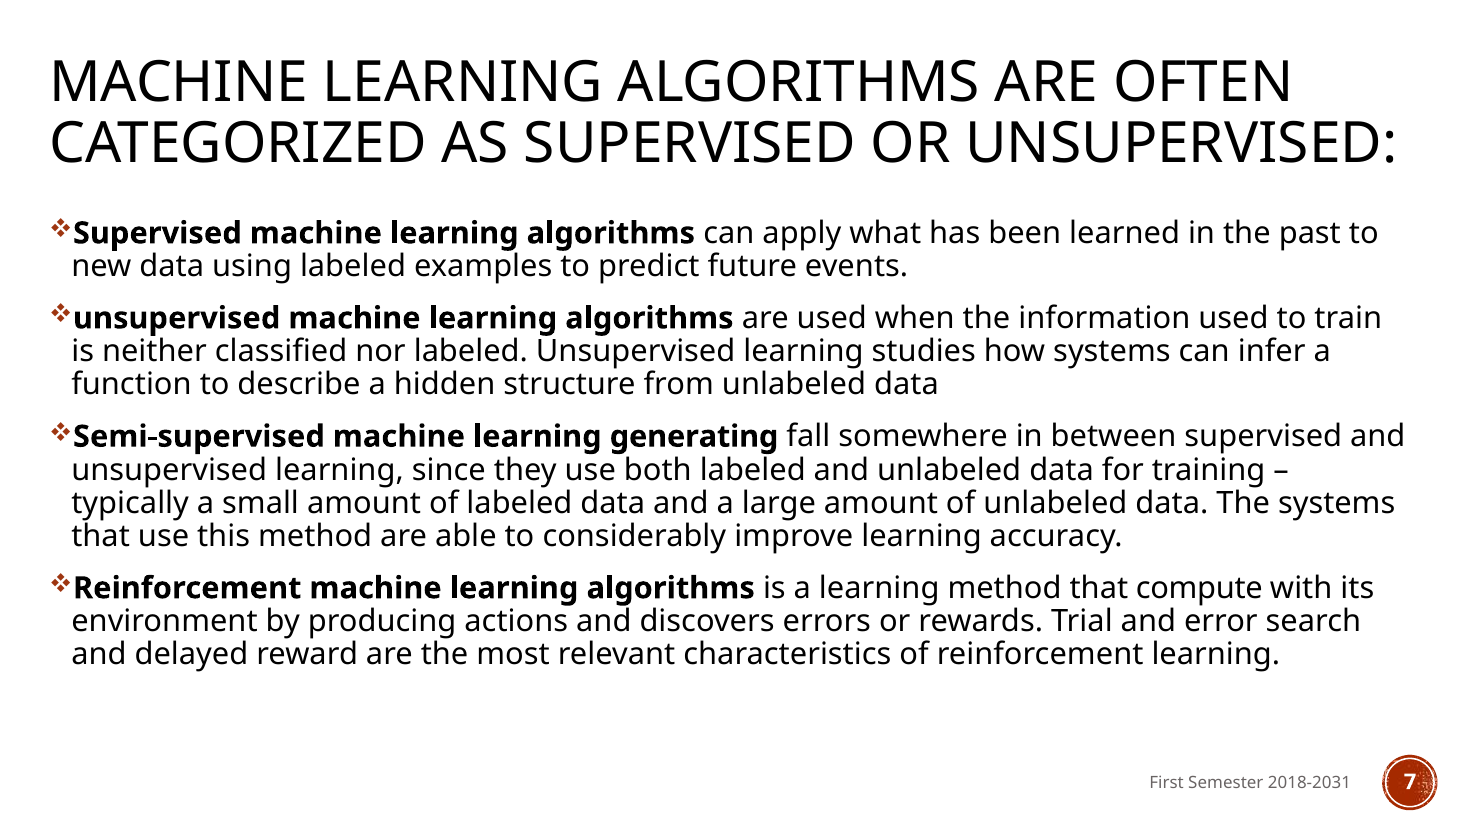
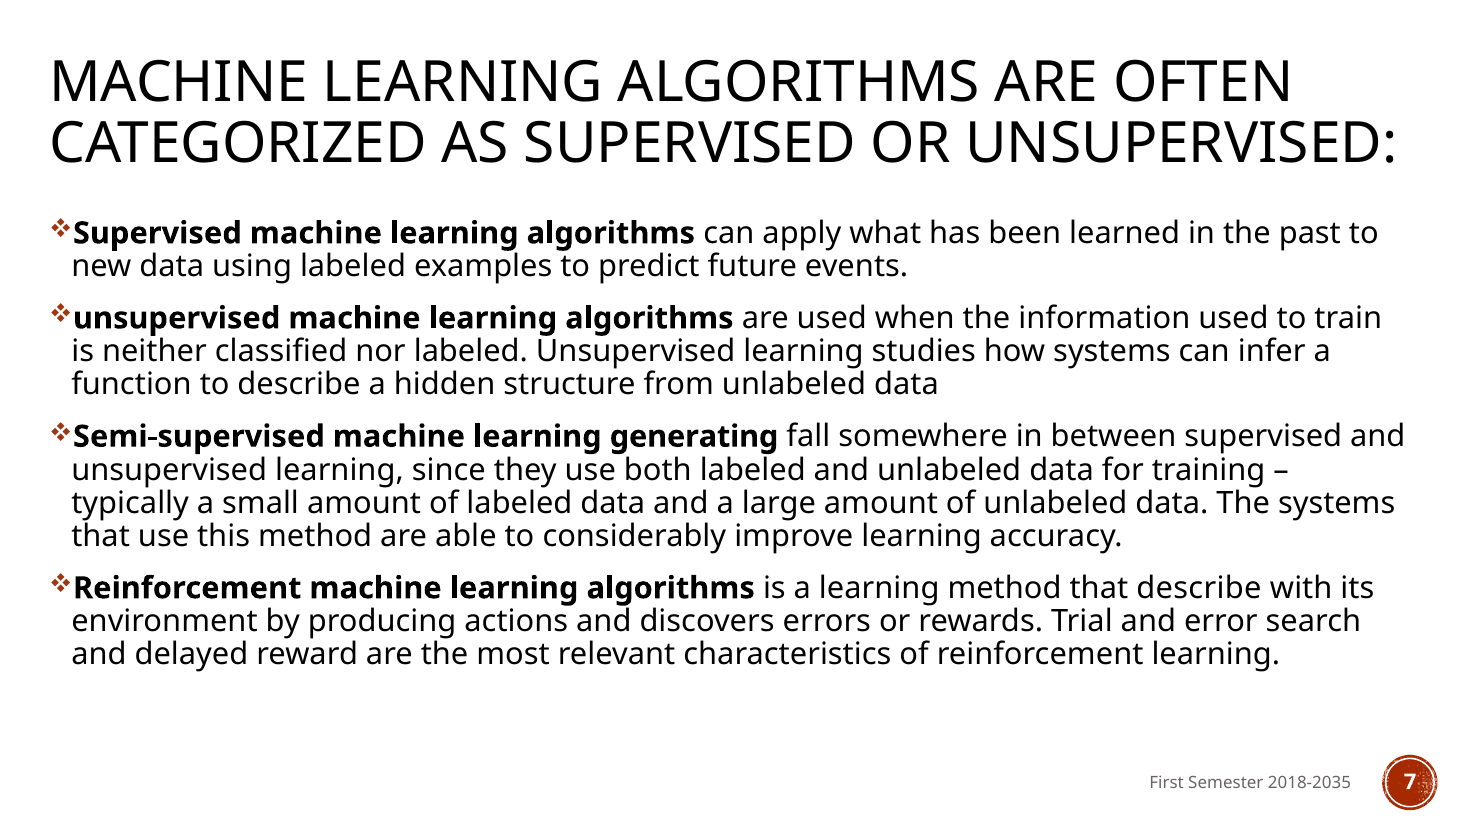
that compute: compute -> describe
2018-2031: 2018-2031 -> 2018-2035
